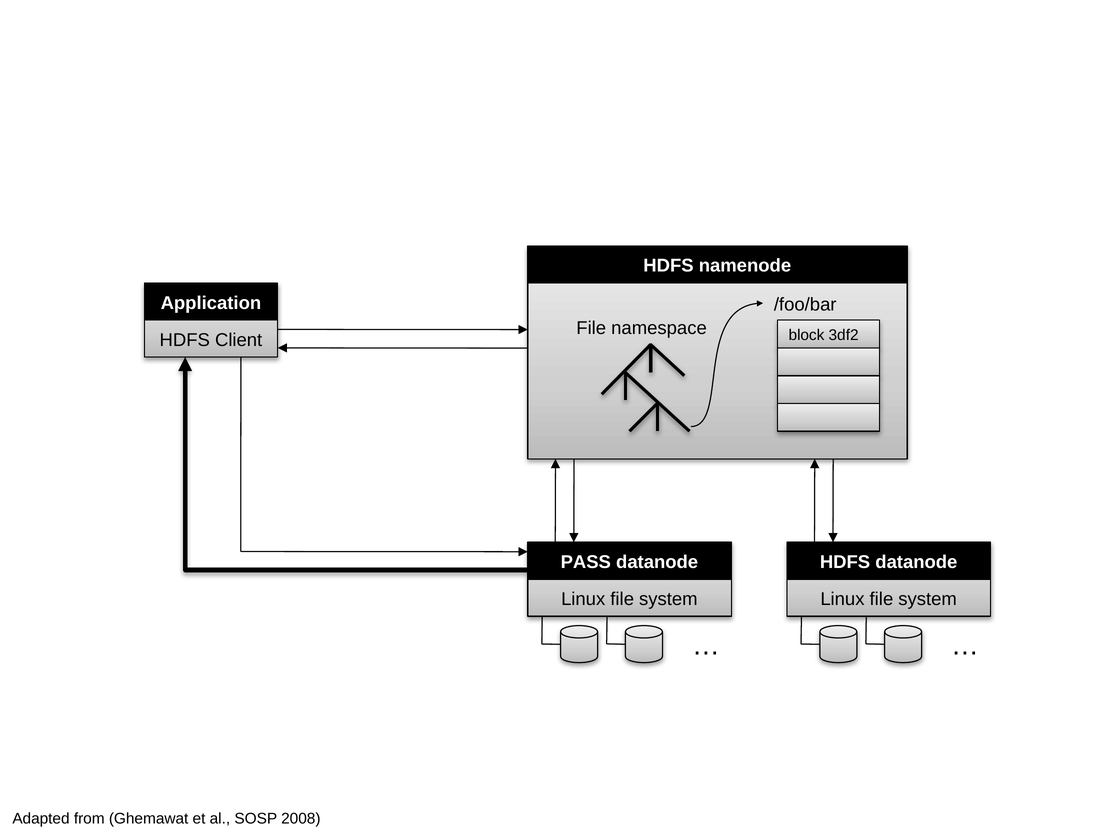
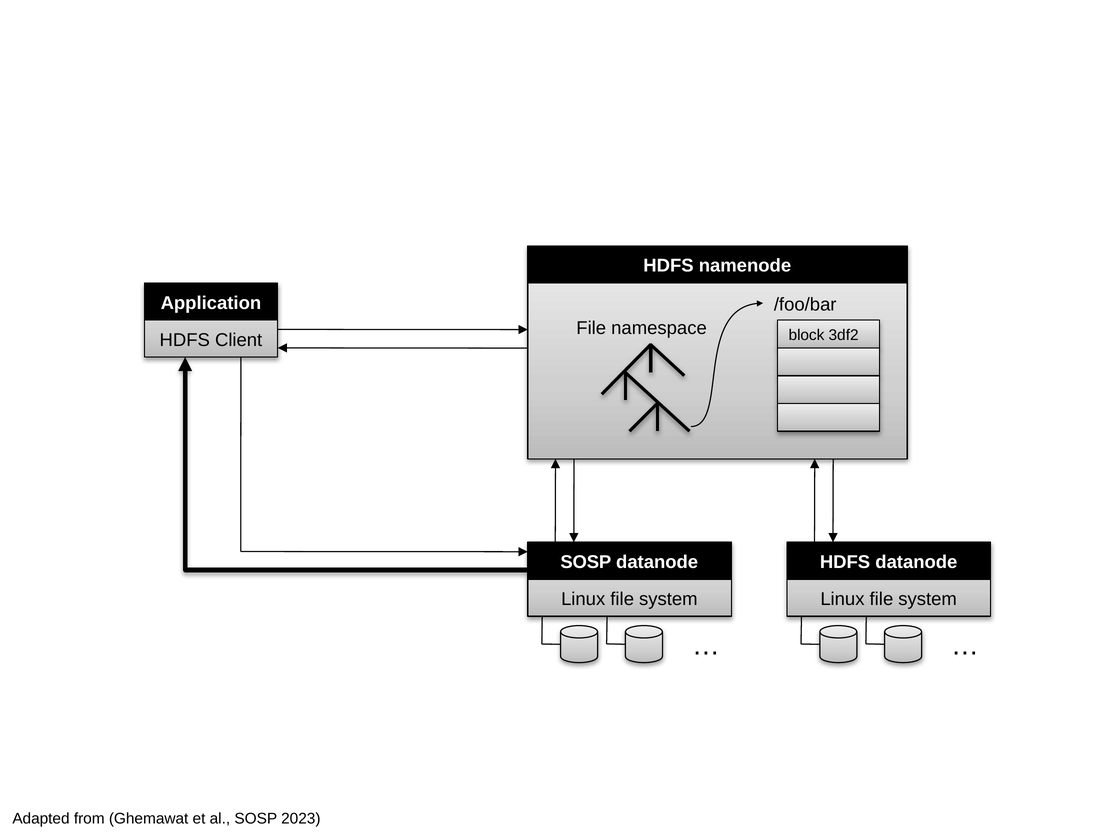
PASS at (586, 562): PASS -> SOSP
2008: 2008 -> 2023
